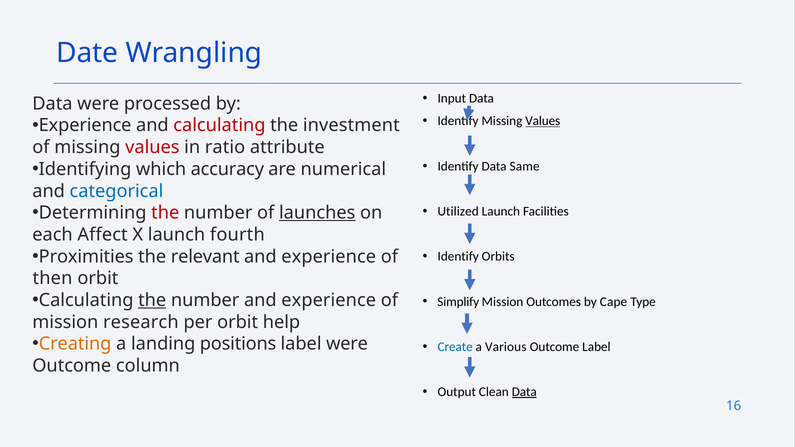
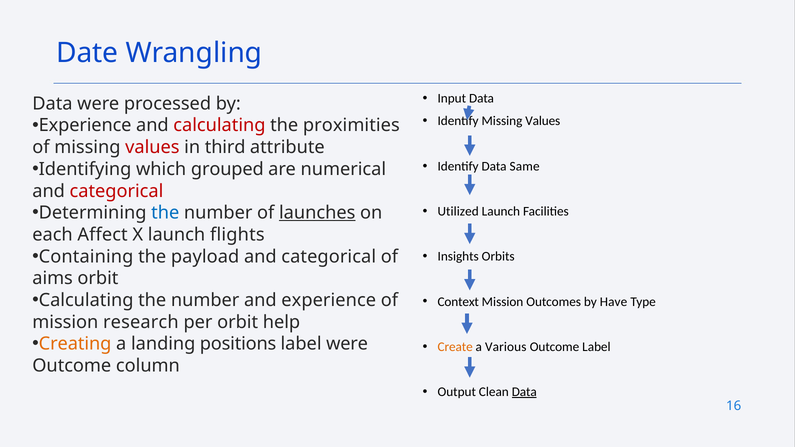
Values at (543, 121) underline: present -> none
investment: investment -> proximities
ratio: ratio -> third
accuracy: accuracy -> grouped
categorical at (116, 191) colour: blue -> red
the at (165, 213) colour: red -> blue
fourth: fourth -> flights
Proximities: Proximities -> Containing
relevant: relevant -> payload
experience at (329, 257): experience -> categorical
Identify at (458, 257): Identify -> Insights
then: then -> aims
the at (152, 300) underline: present -> none
Simplify: Simplify -> Context
Cape: Cape -> Have
Create colour: blue -> orange
